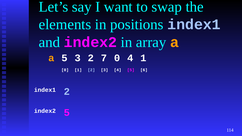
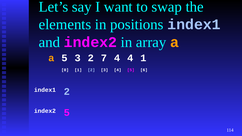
7 0: 0 -> 4
